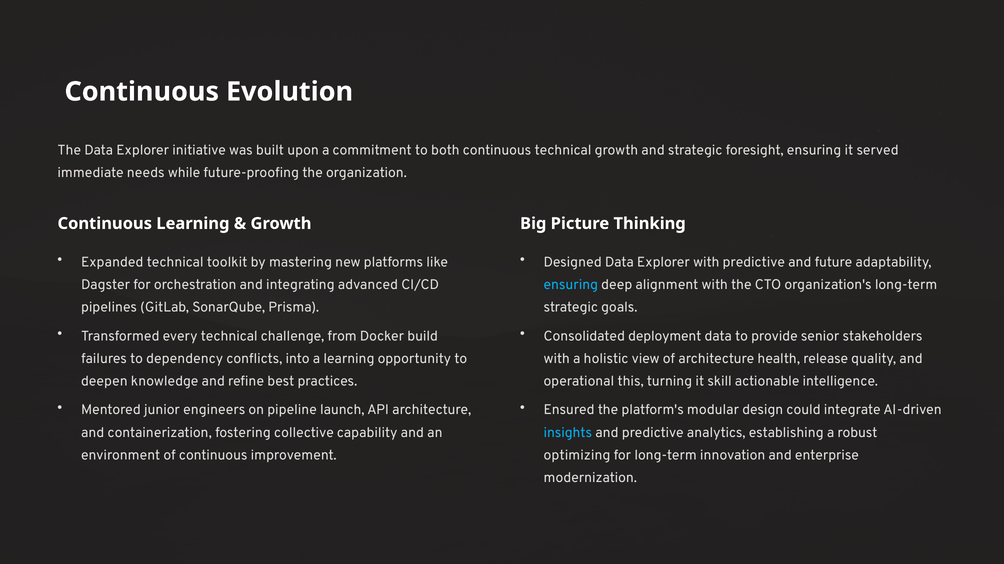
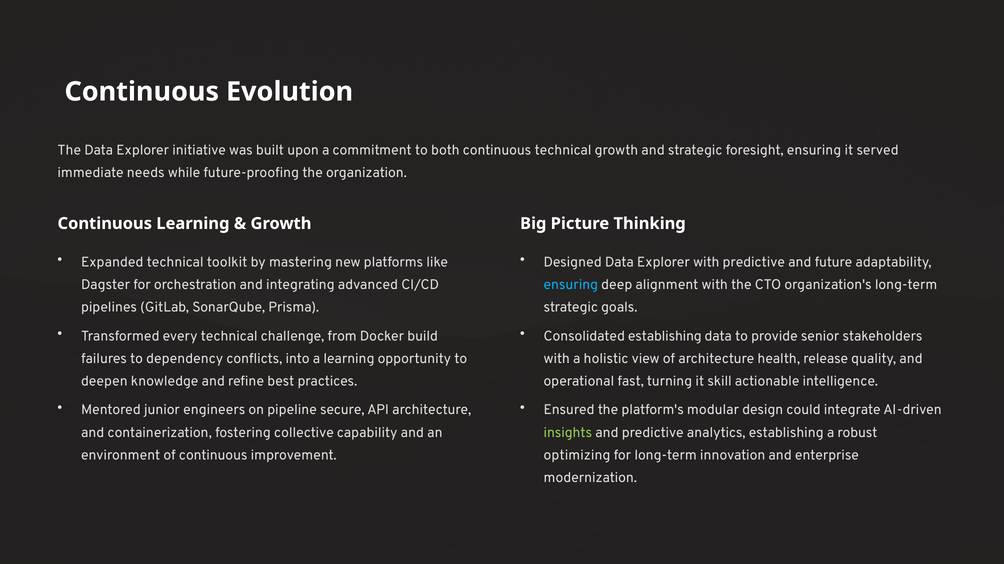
Consolidated deployment: deployment -> establishing
this: this -> fast
launch: launch -> secure
insights colour: light blue -> light green
